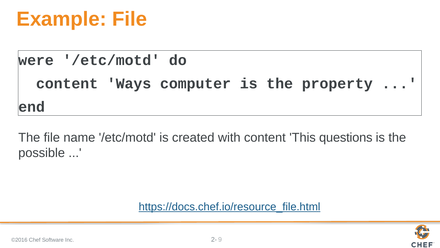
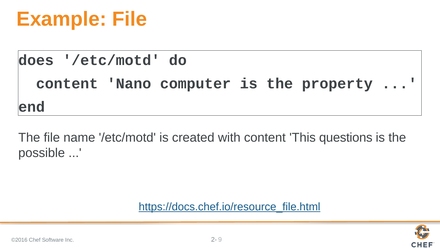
were: were -> does
Ways: Ways -> Nano
